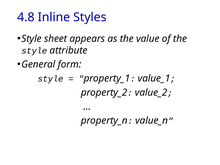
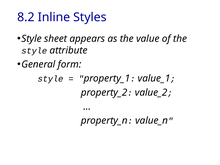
4.8: 4.8 -> 8.2
